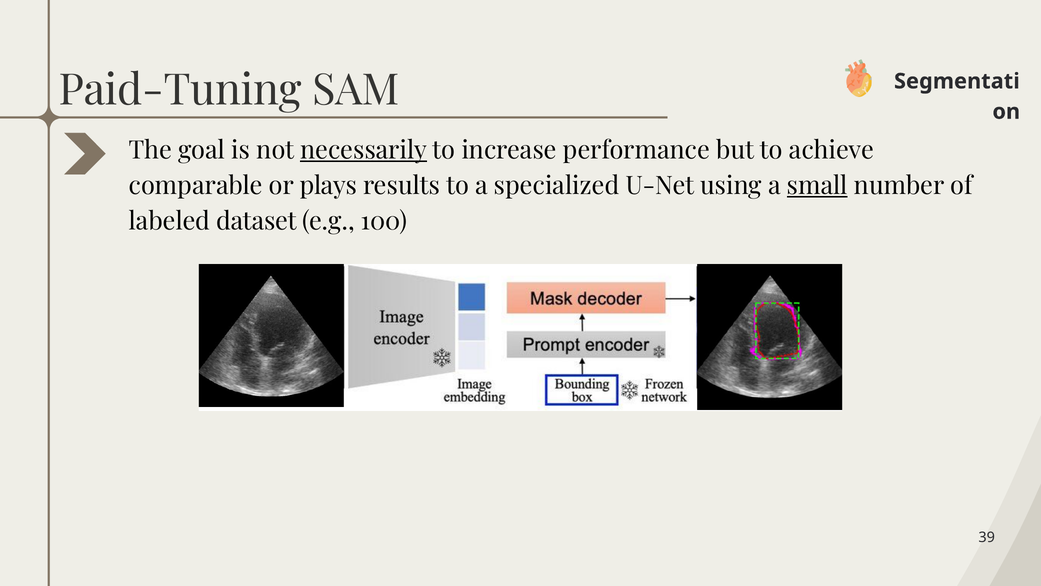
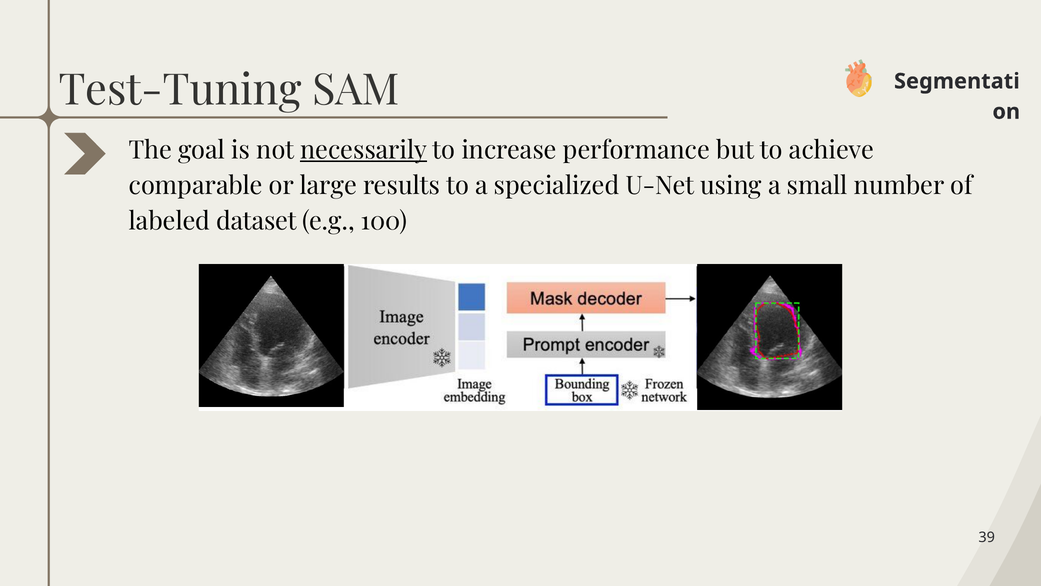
Paid-Tuning: Paid-Tuning -> Test-Tuning
plays: plays -> large
small underline: present -> none
